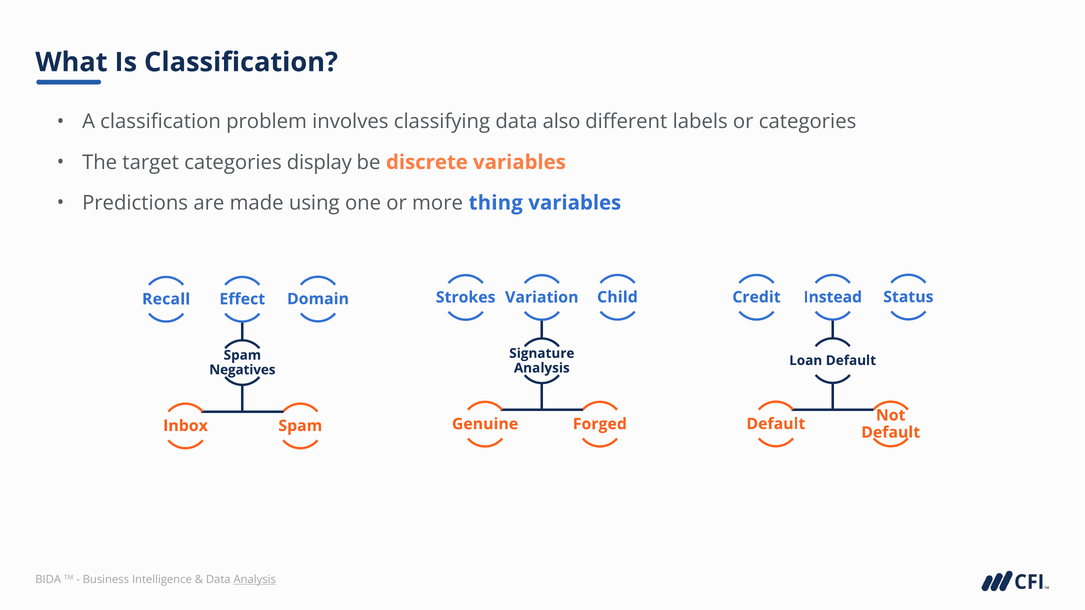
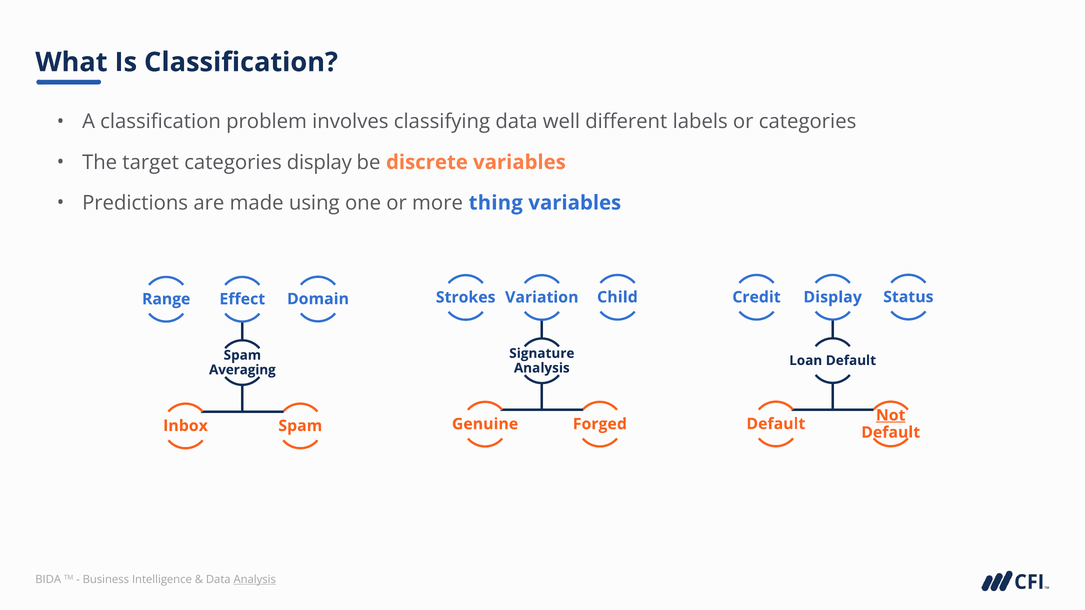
also: also -> well
Instead at (833, 297): Instead -> Display
Recall: Recall -> Range
Negatives: Negatives -> Averaging
Not underline: none -> present
